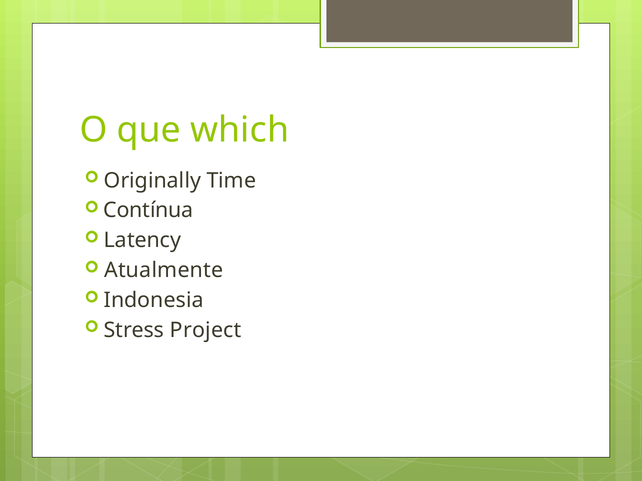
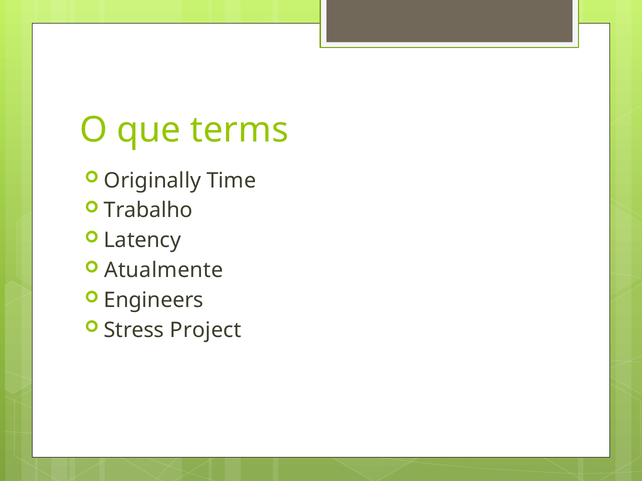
which: which -> terms
Contínua: Contínua -> Trabalho
Indonesia: Indonesia -> Engineers
